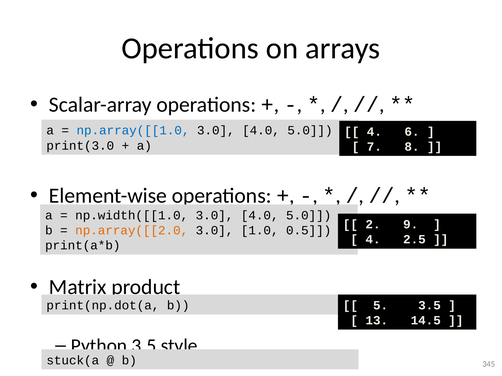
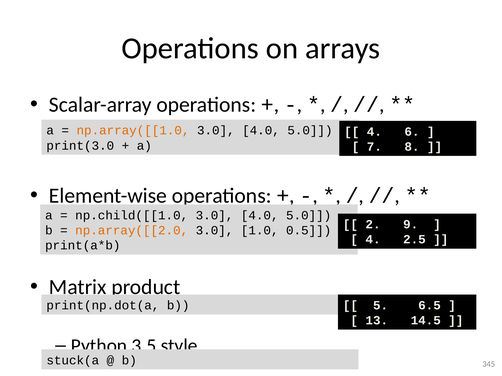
np.array([[1.0 colour: blue -> orange
np.width([[1.0: np.width([[1.0 -> np.child([[1.0
5 3.5: 3.5 -> 6.5
